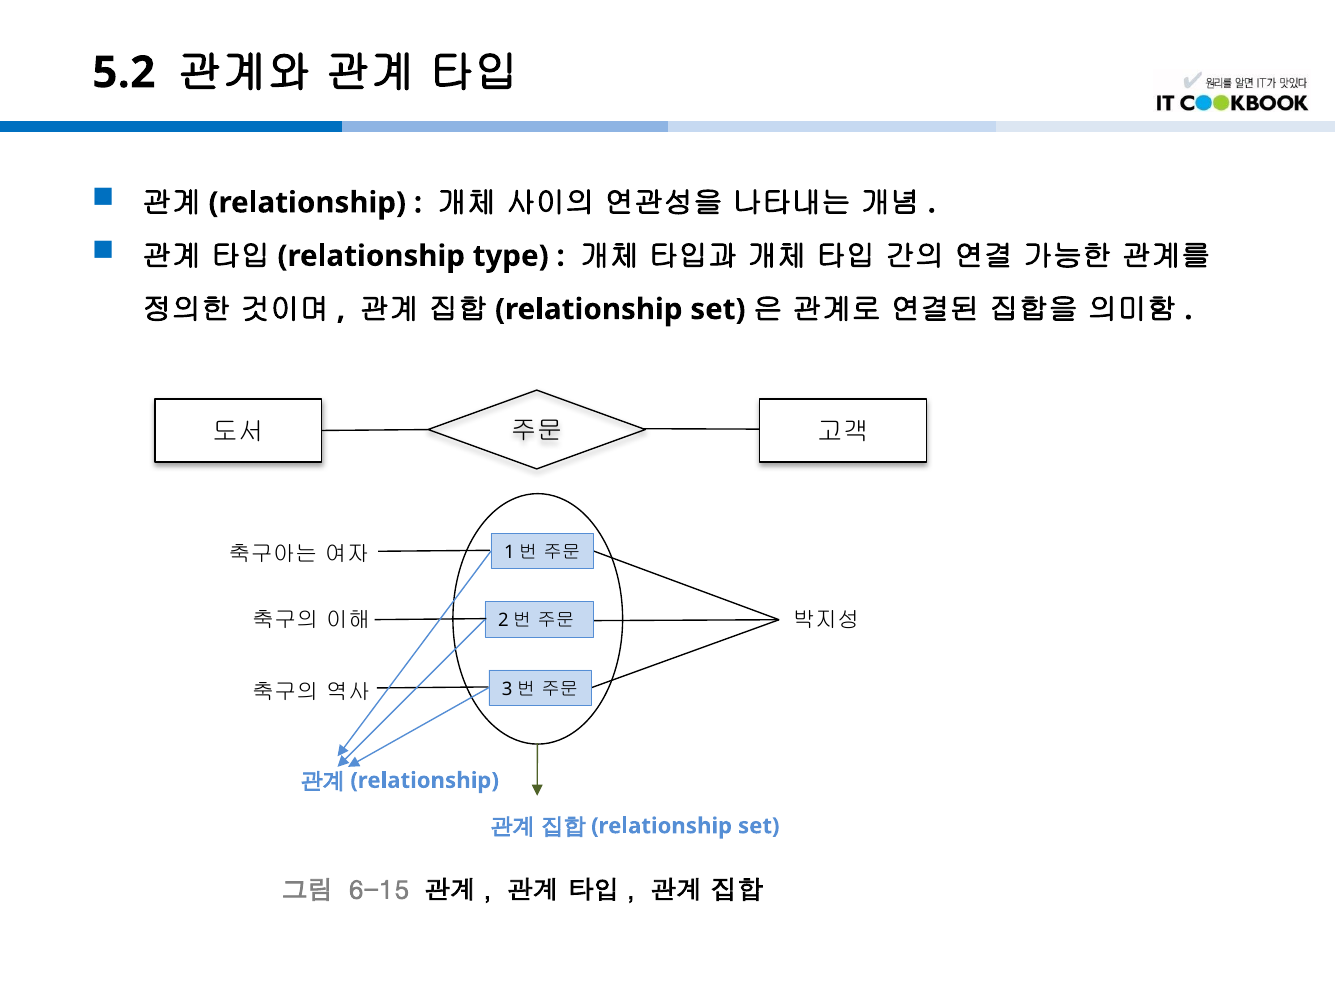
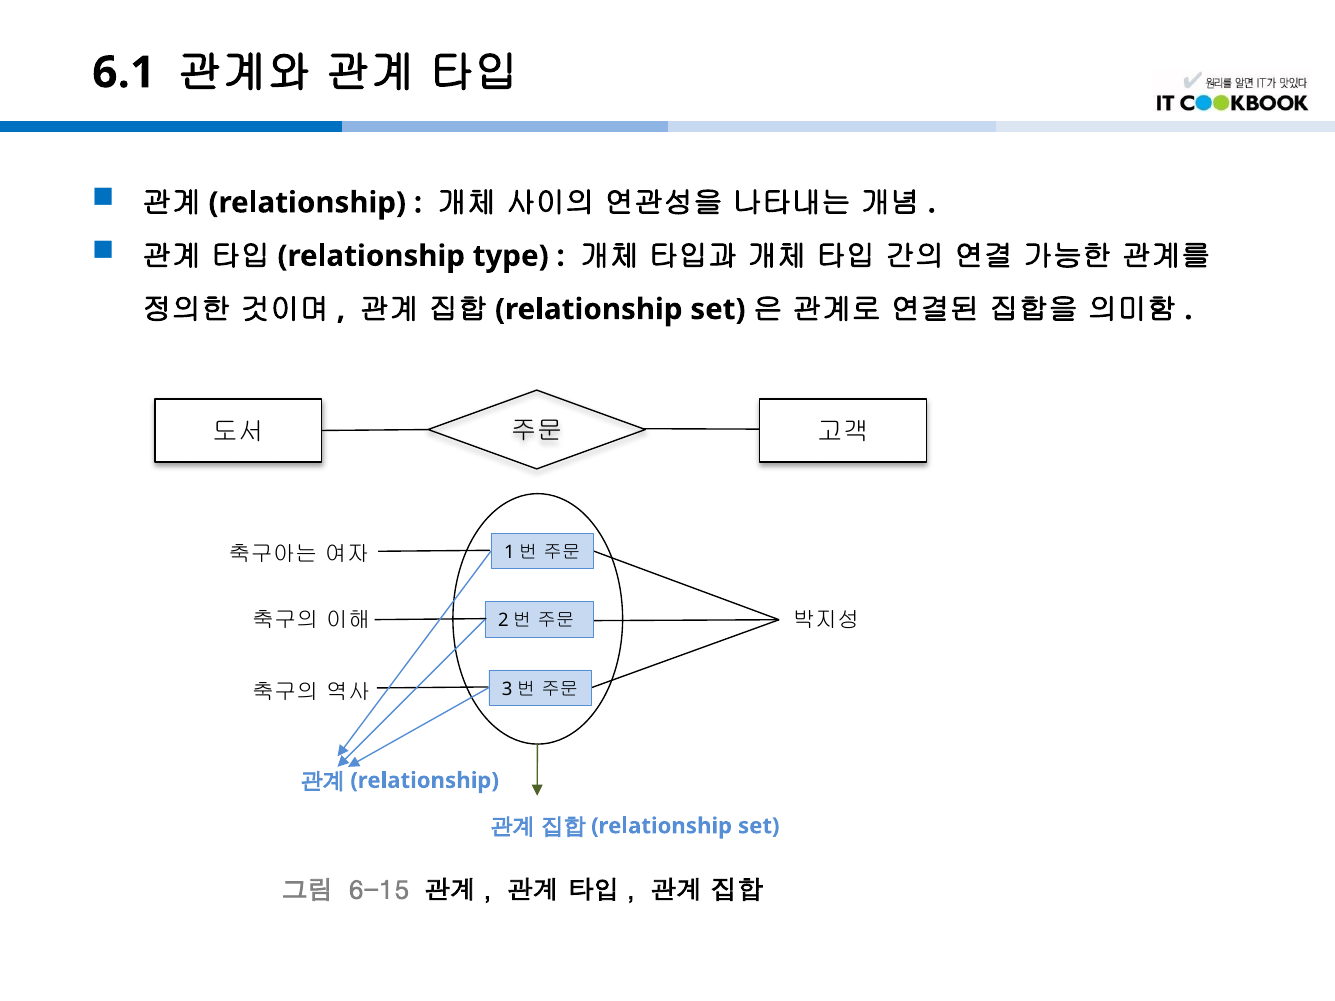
5.2: 5.2 -> 6.1
